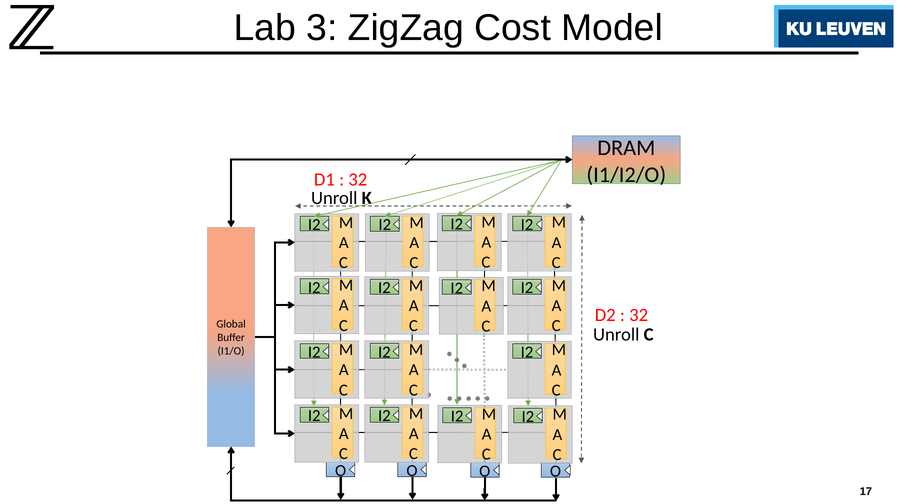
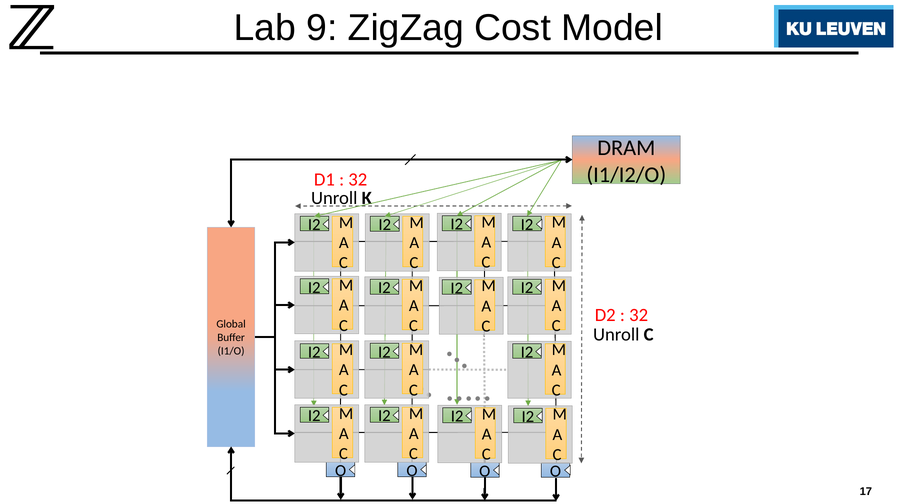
3: 3 -> 9
